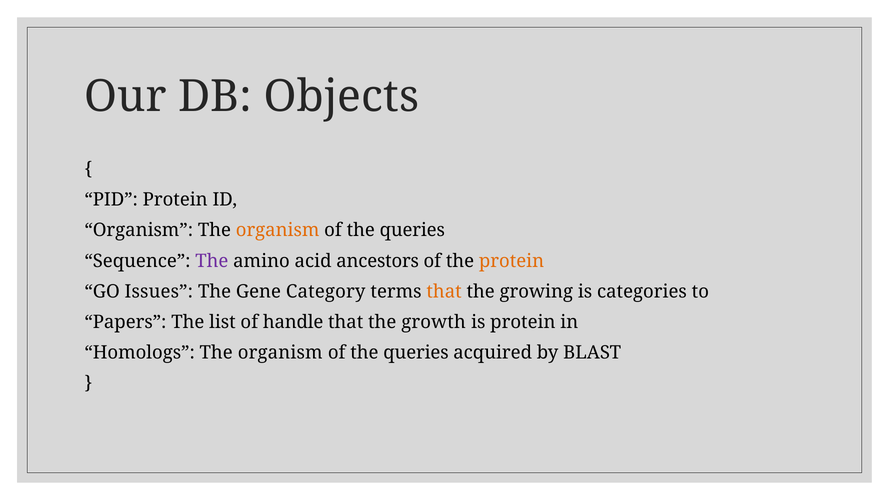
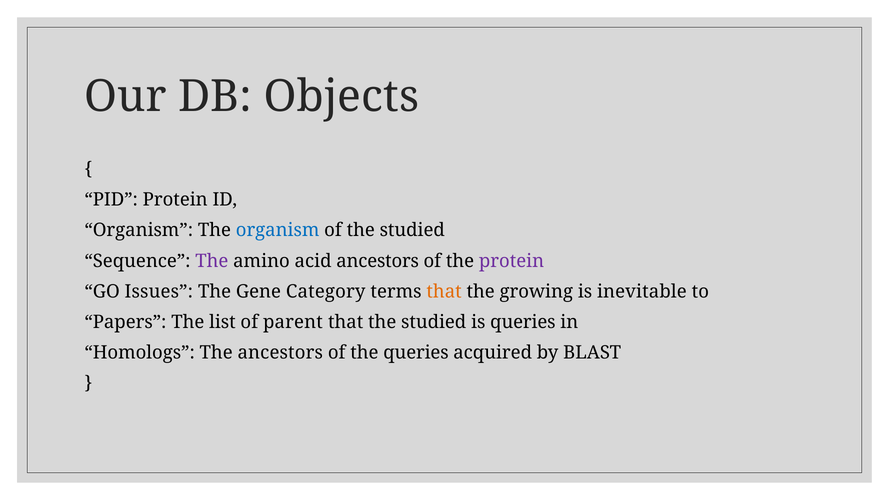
organism at (278, 230) colour: orange -> blue
queries at (412, 230): queries -> studied
protein at (512, 261) colour: orange -> purple
categories: categories -> inevitable
handle: handle -> parent
that the growth: growth -> studied
is protein: protein -> queries
Homologs The organism: organism -> ancestors
